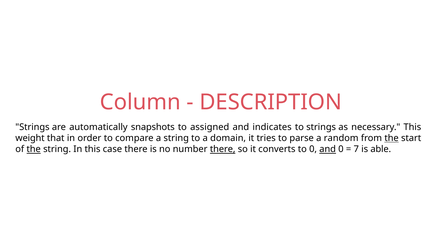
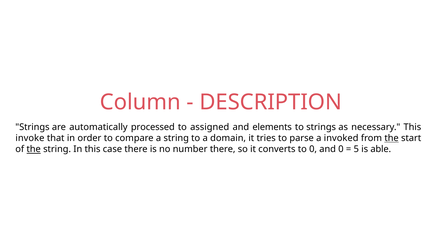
snapshots: snapshots -> processed
indicates: indicates -> elements
weight: weight -> invoke
random: random -> invoked
there at (223, 149) underline: present -> none
and at (328, 149) underline: present -> none
7: 7 -> 5
